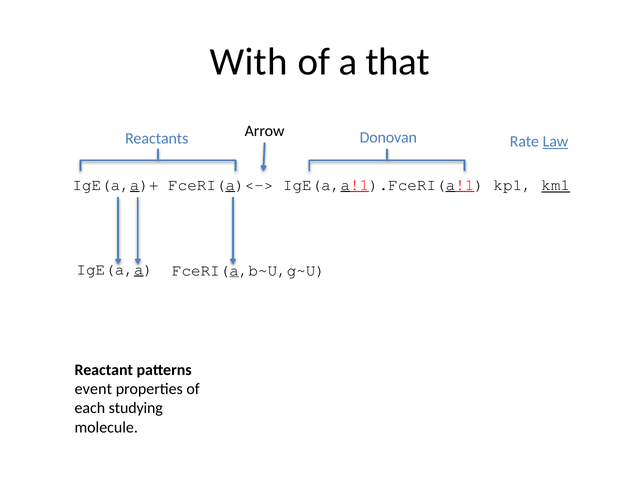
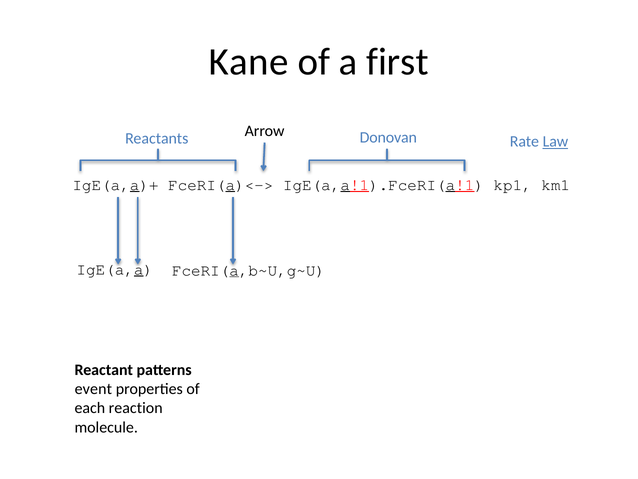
With: With -> Kane
that: that -> first
km1 underline: present -> none
studying: studying -> reaction
